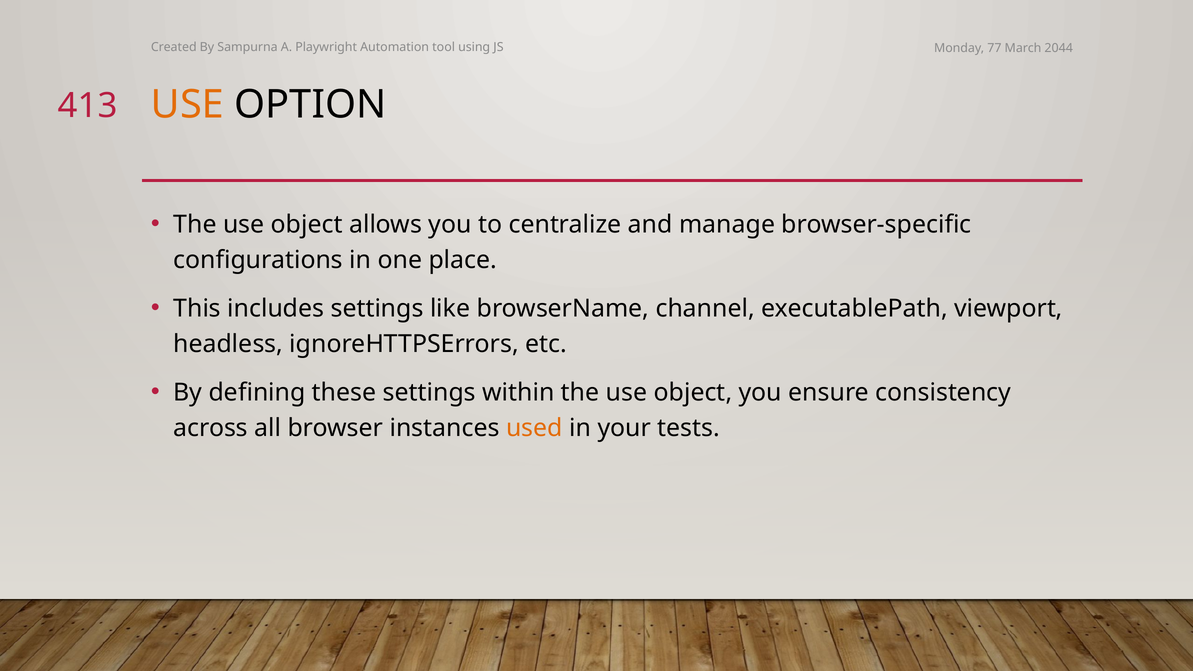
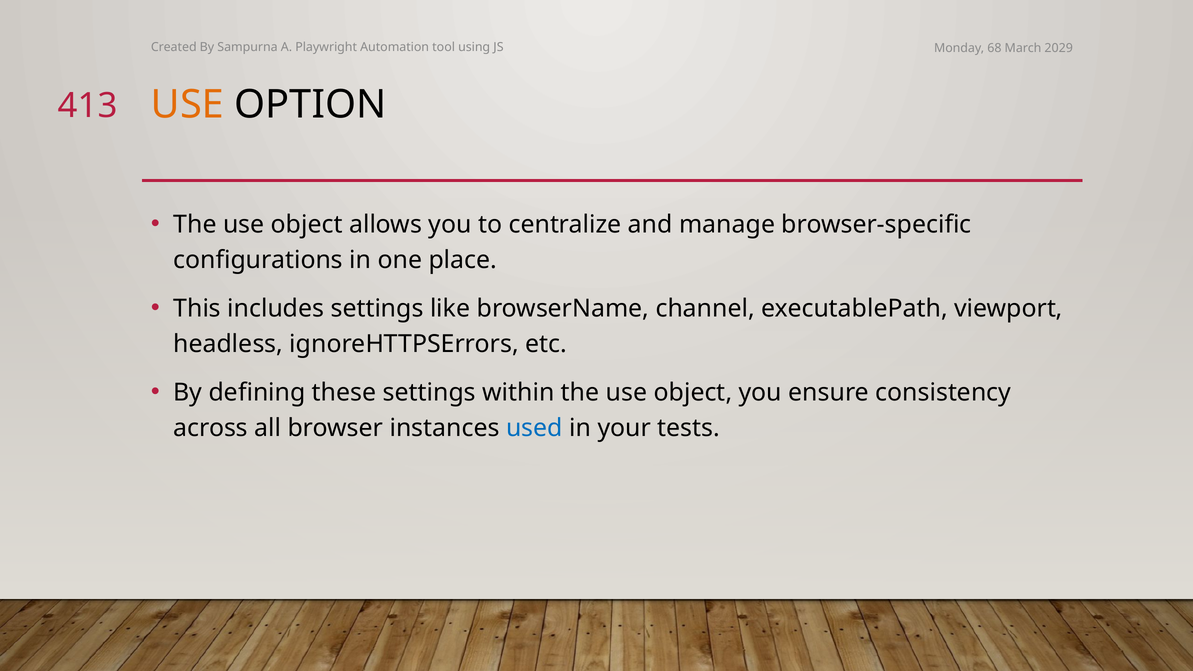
77: 77 -> 68
2044: 2044 -> 2029
used colour: orange -> blue
